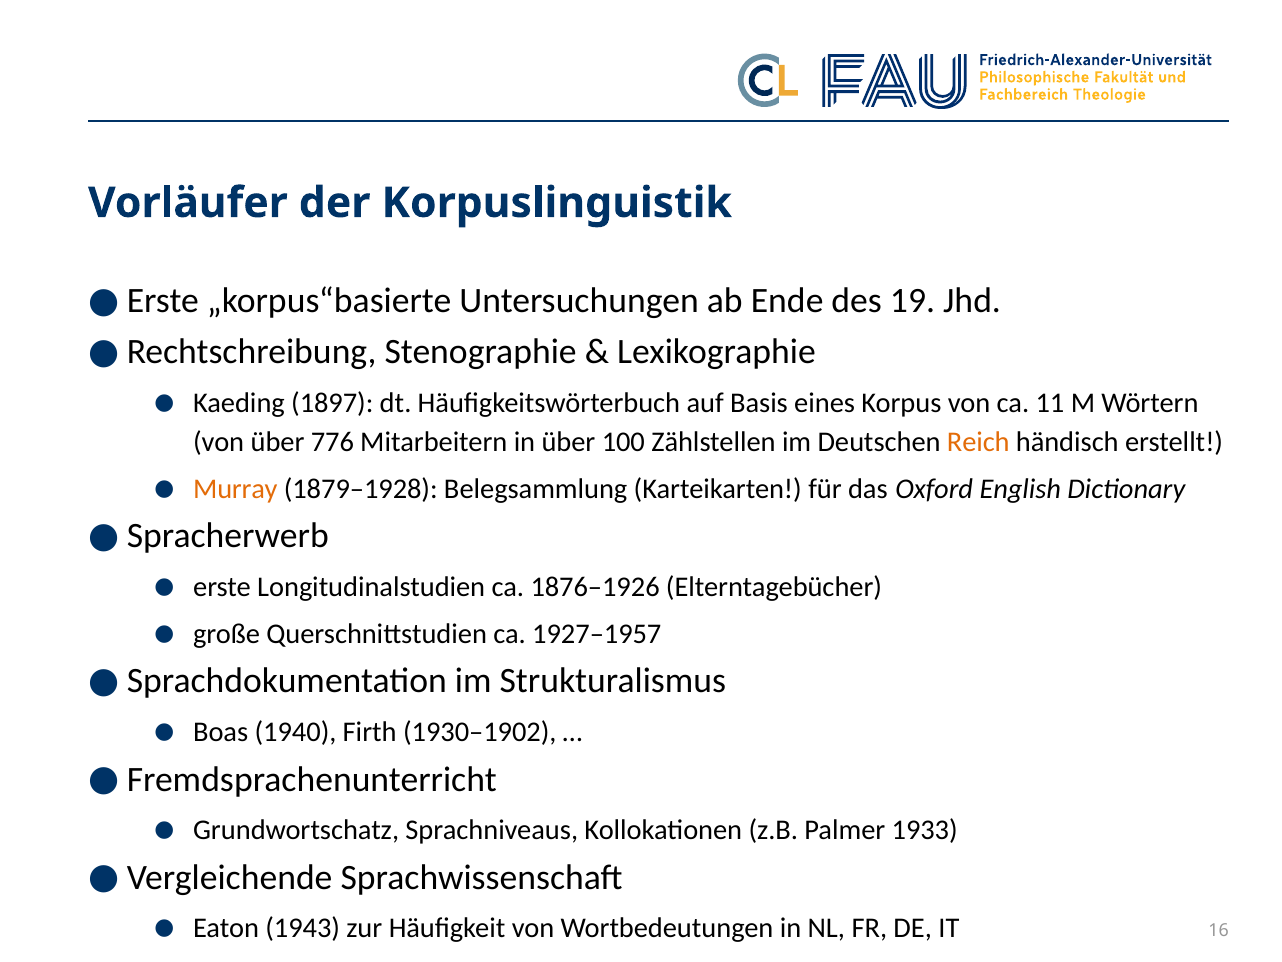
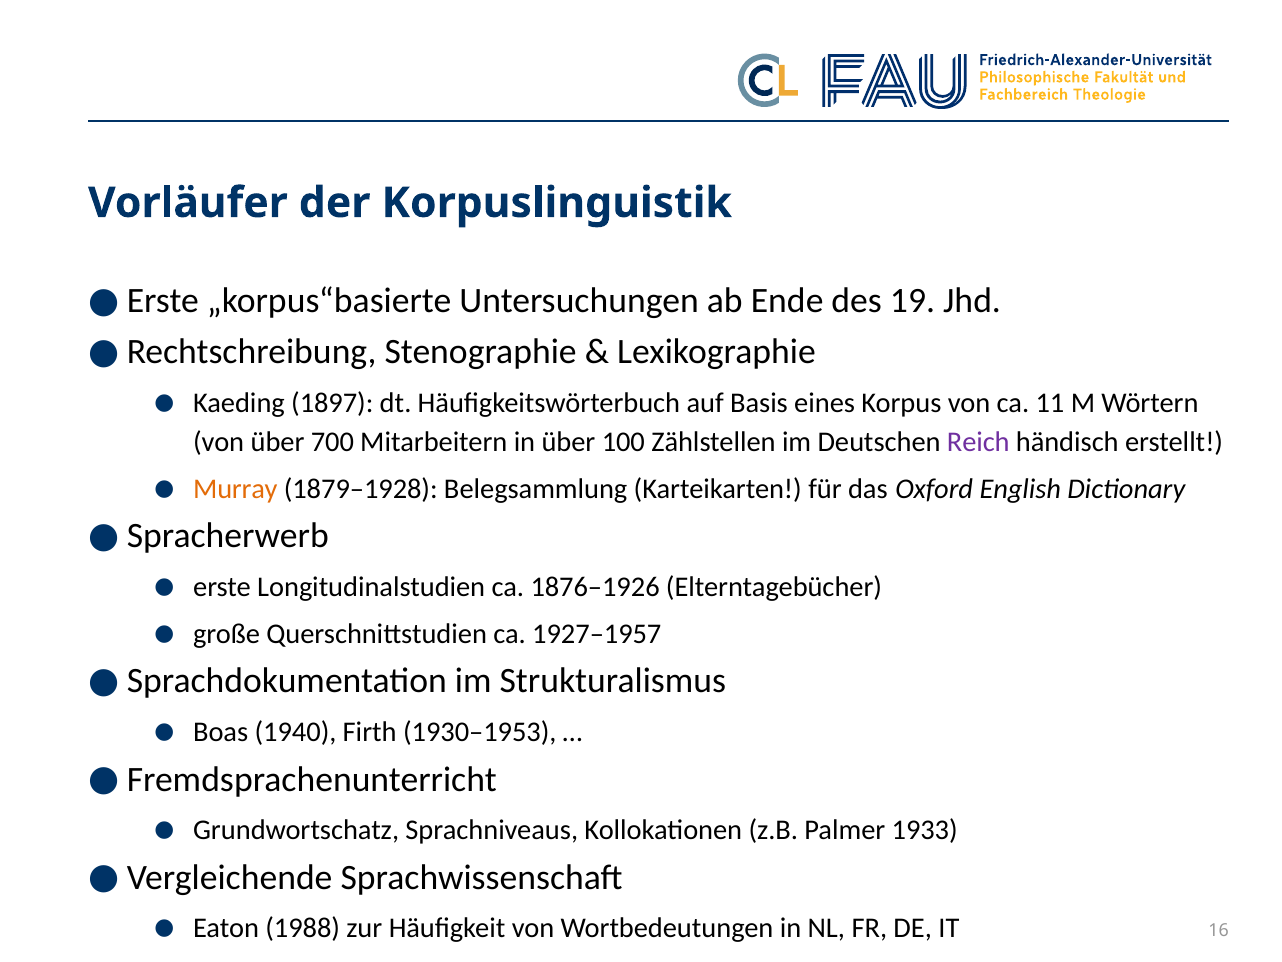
776: 776 -> 700
Reich colour: orange -> purple
1930–1902: 1930–1902 -> 1930–1953
1943: 1943 -> 1988
